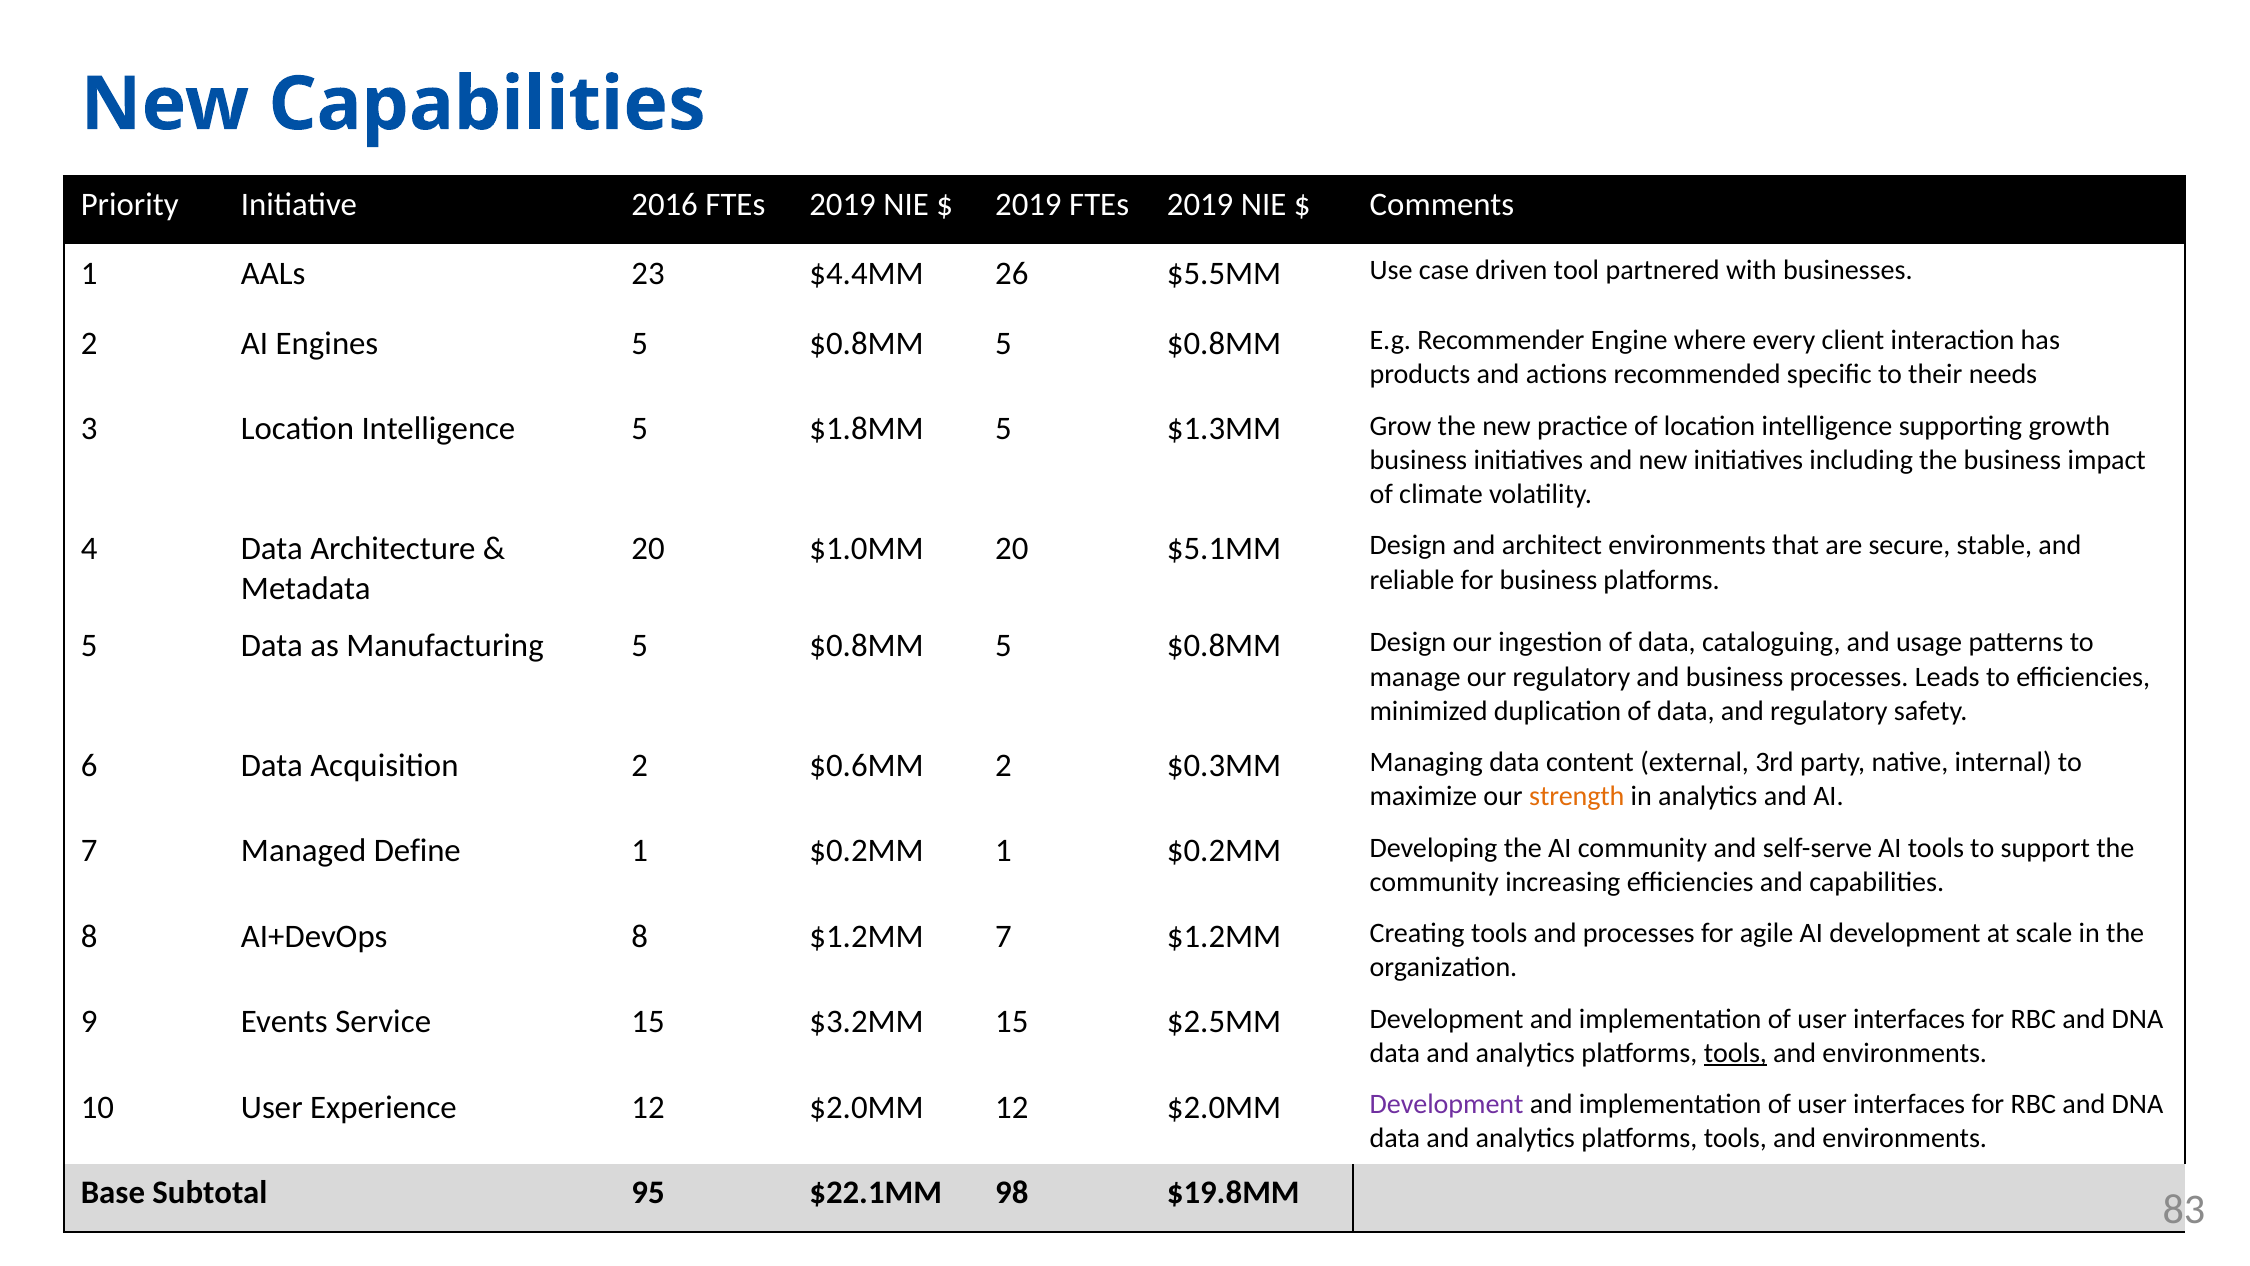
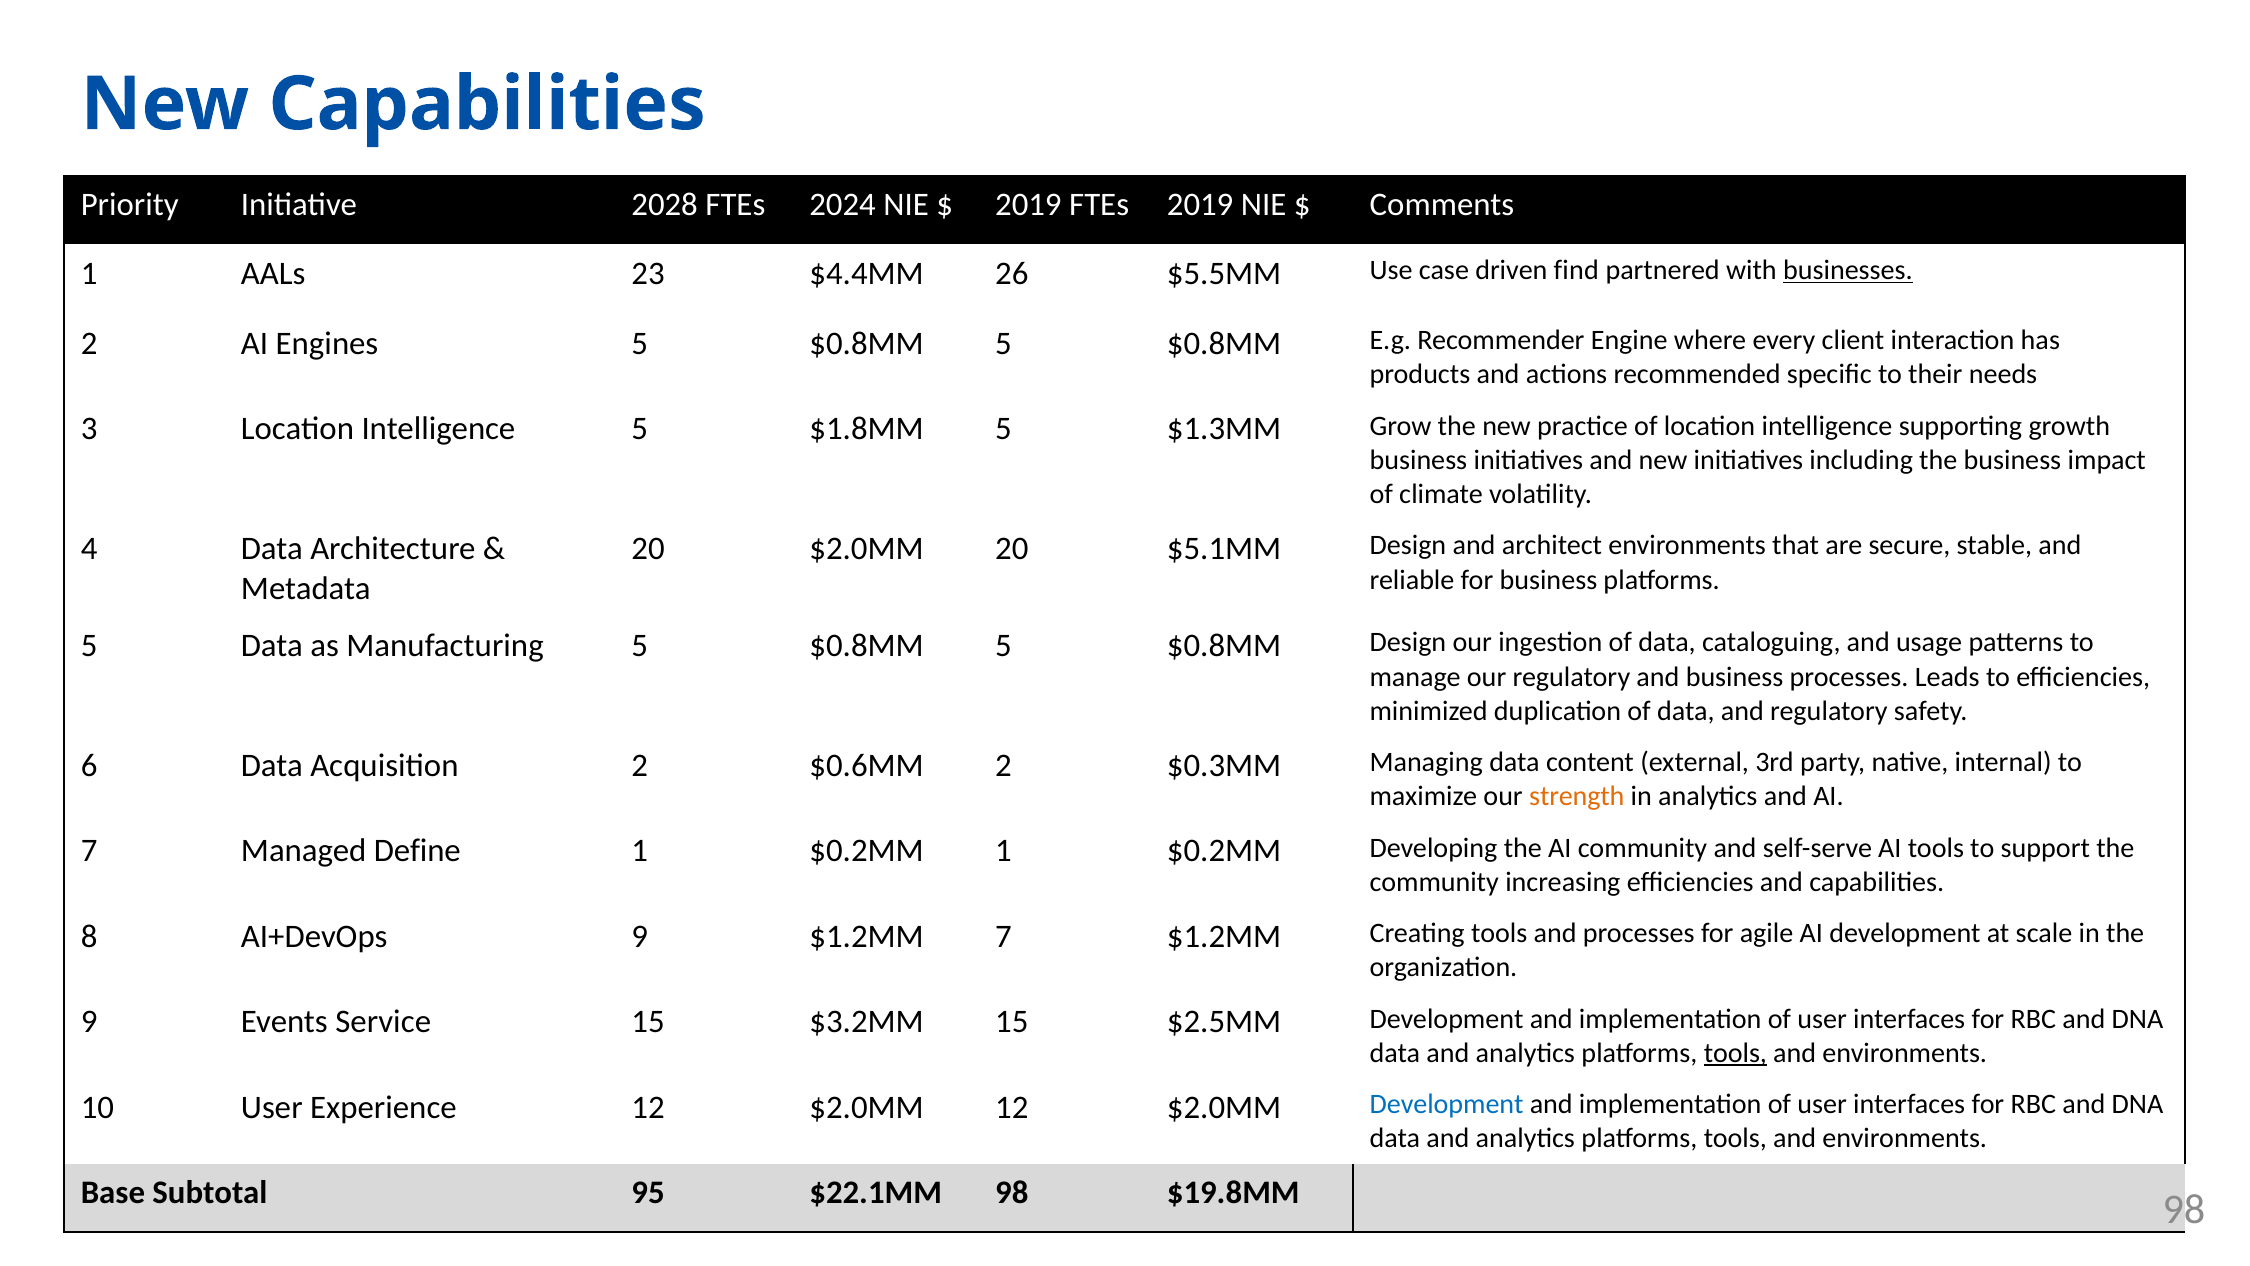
2016: 2016 -> 2028
2019 at (843, 205): 2019 -> 2024
tool: tool -> find
businesses underline: none -> present
20 $1.0MM: $1.0MM -> $2.0MM
AI+DevOps 8: 8 -> 9
Development at (1447, 1104) colour: purple -> blue
$19.8MM 83: 83 -> 98
